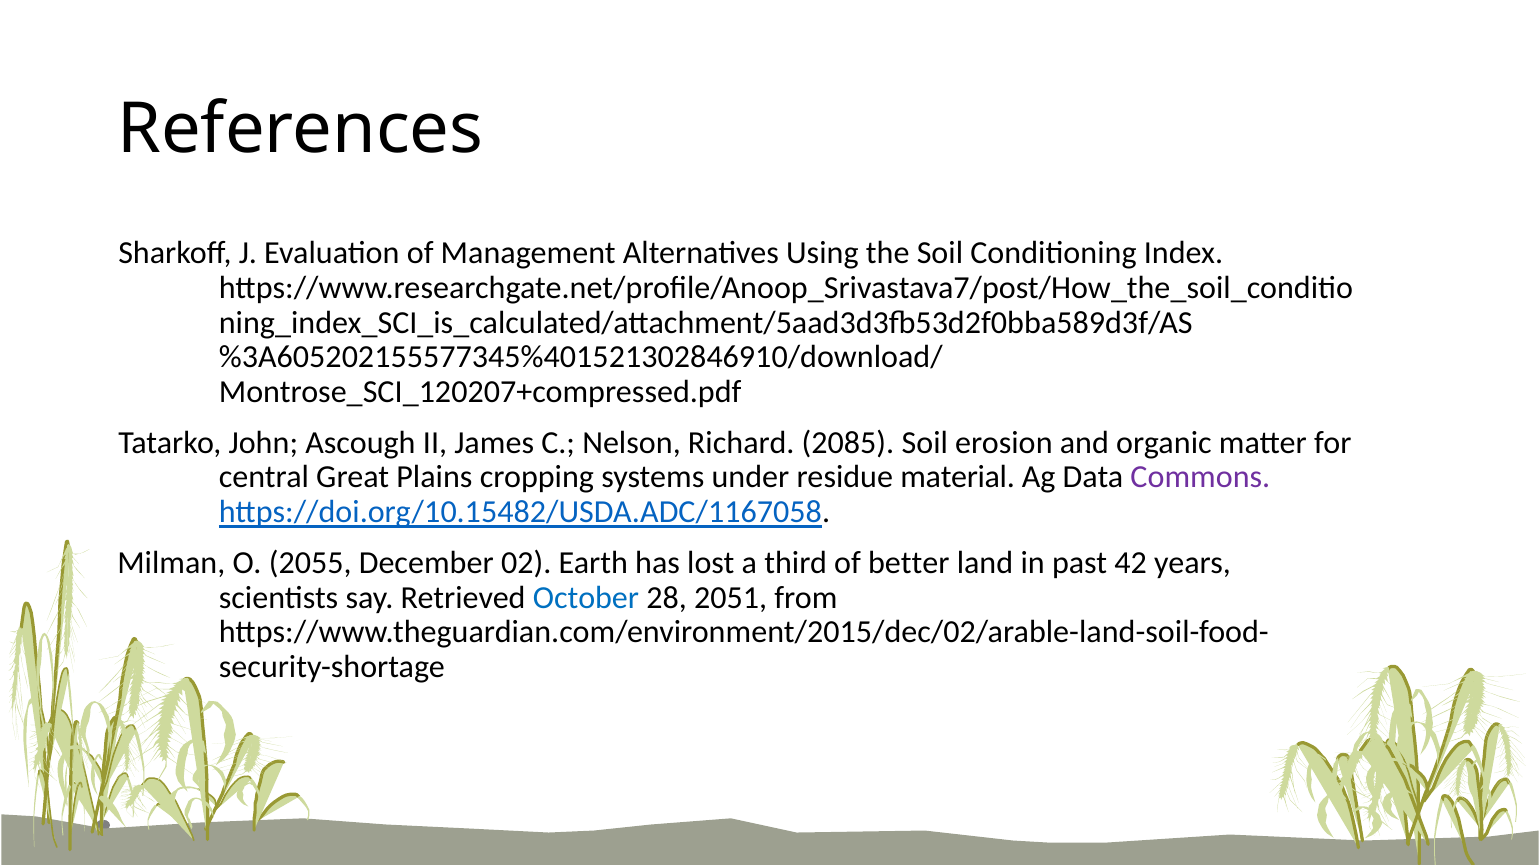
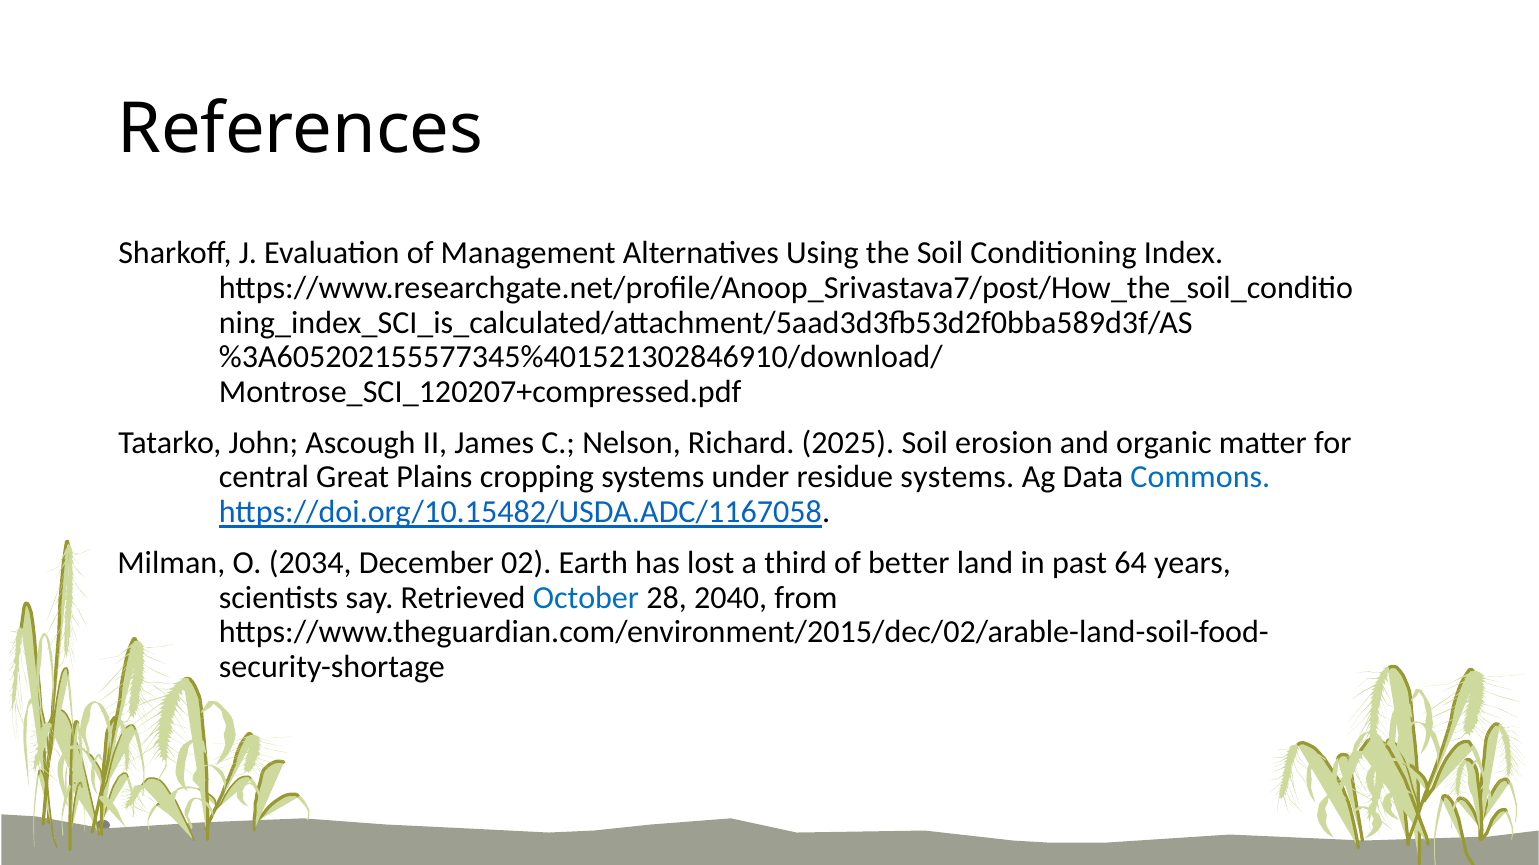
2085: 2085 -> 2025
residue material: material -> systems
Commons colour: purple -> blue
2055: 2055 -> 2034
42: 42 -> 64
2051: 2051 -> 2040
